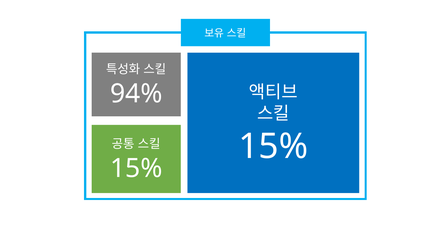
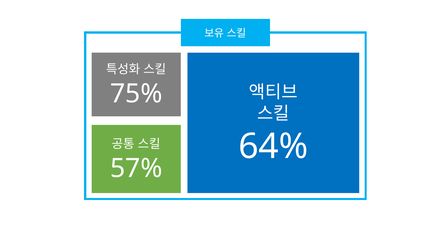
94%: 94% -> 75%
15% at (273, 146): 15% -> 64%
15% at (136, 168): 15% -> 57%
